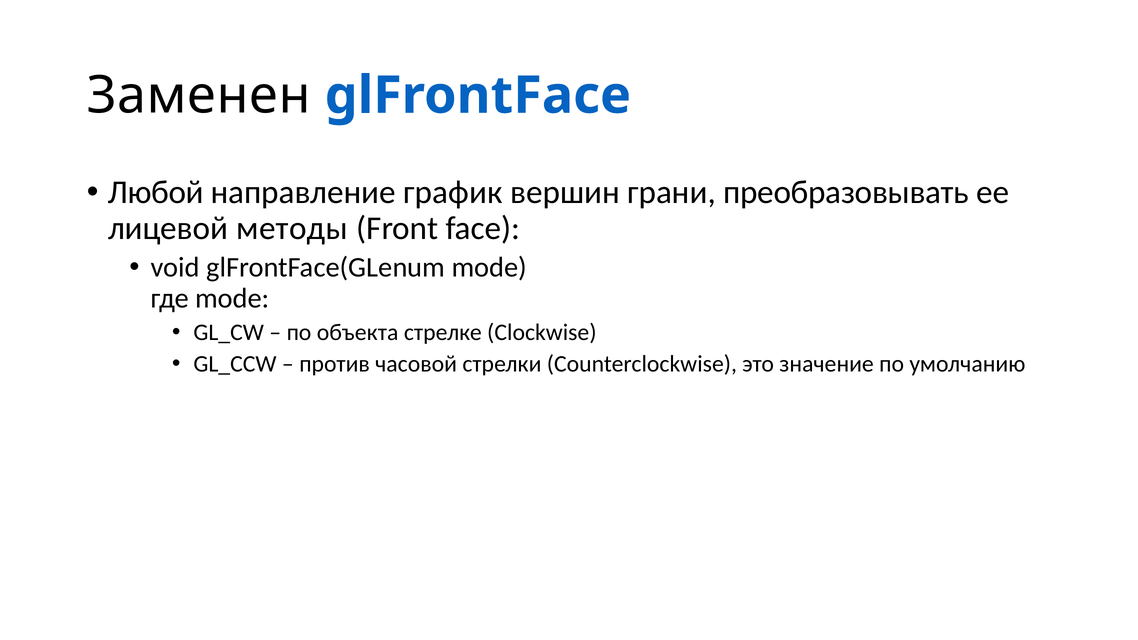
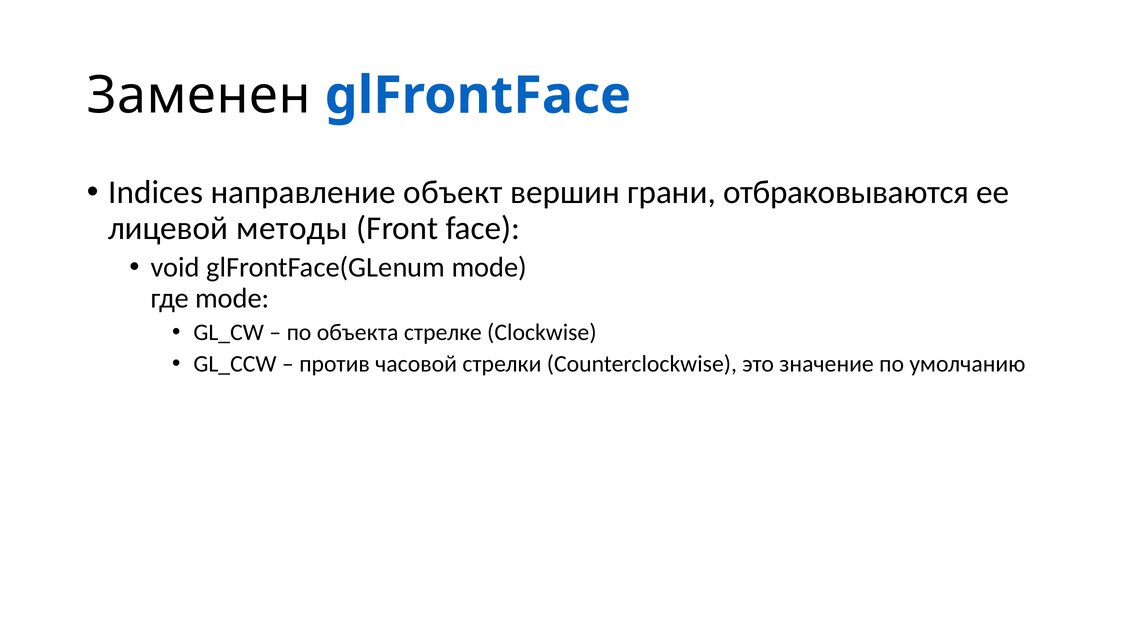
Любой: Любой -> Indices
график: график -> объект
преобразовывать: преобразовывать -> отбраковываются
